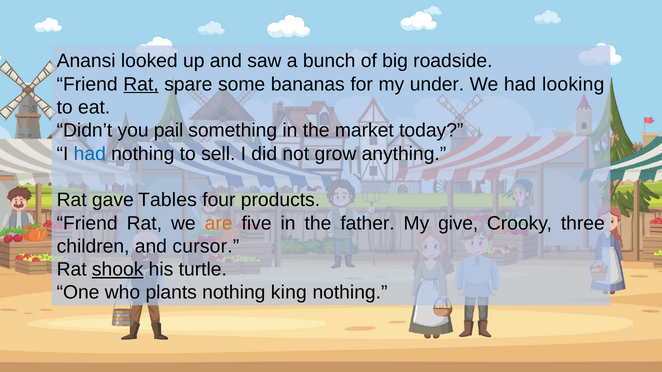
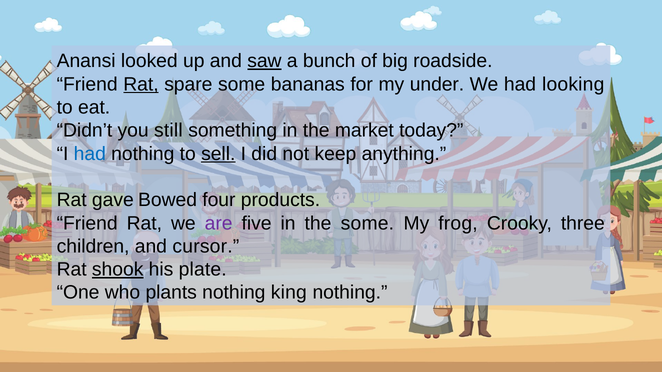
saw underline: none -> present
pail: pail -> still
sell underline: none -> present
grow: grow -> keep
Tables: Tables -> Bowed
are colour: orange -> purple
the father: father -> some
give: give -> frog
turtle: turtle -> plate
